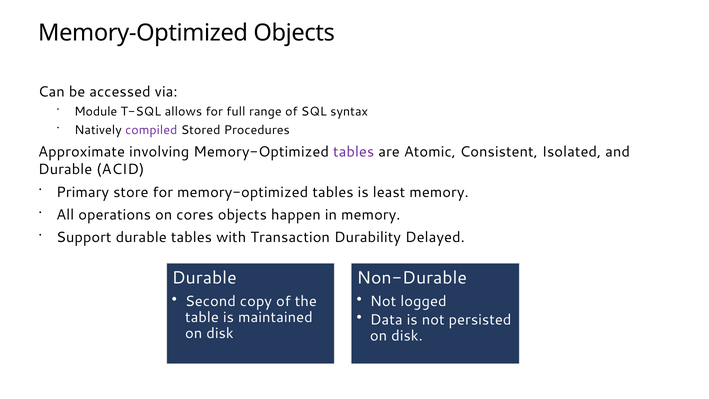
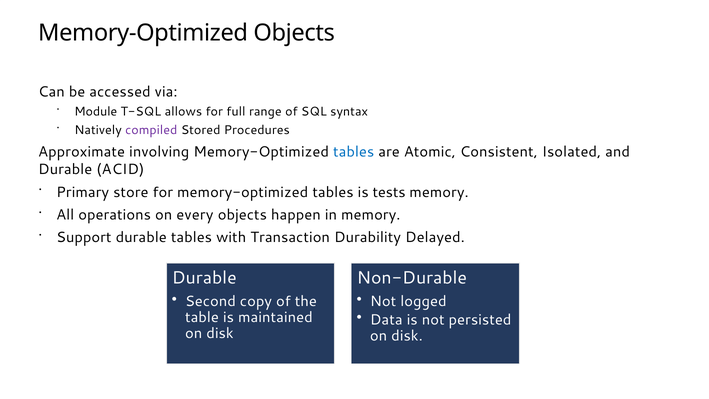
tables at (354, 152) colour: purple -> blue
least: least -> tests
cores: cores -> every
